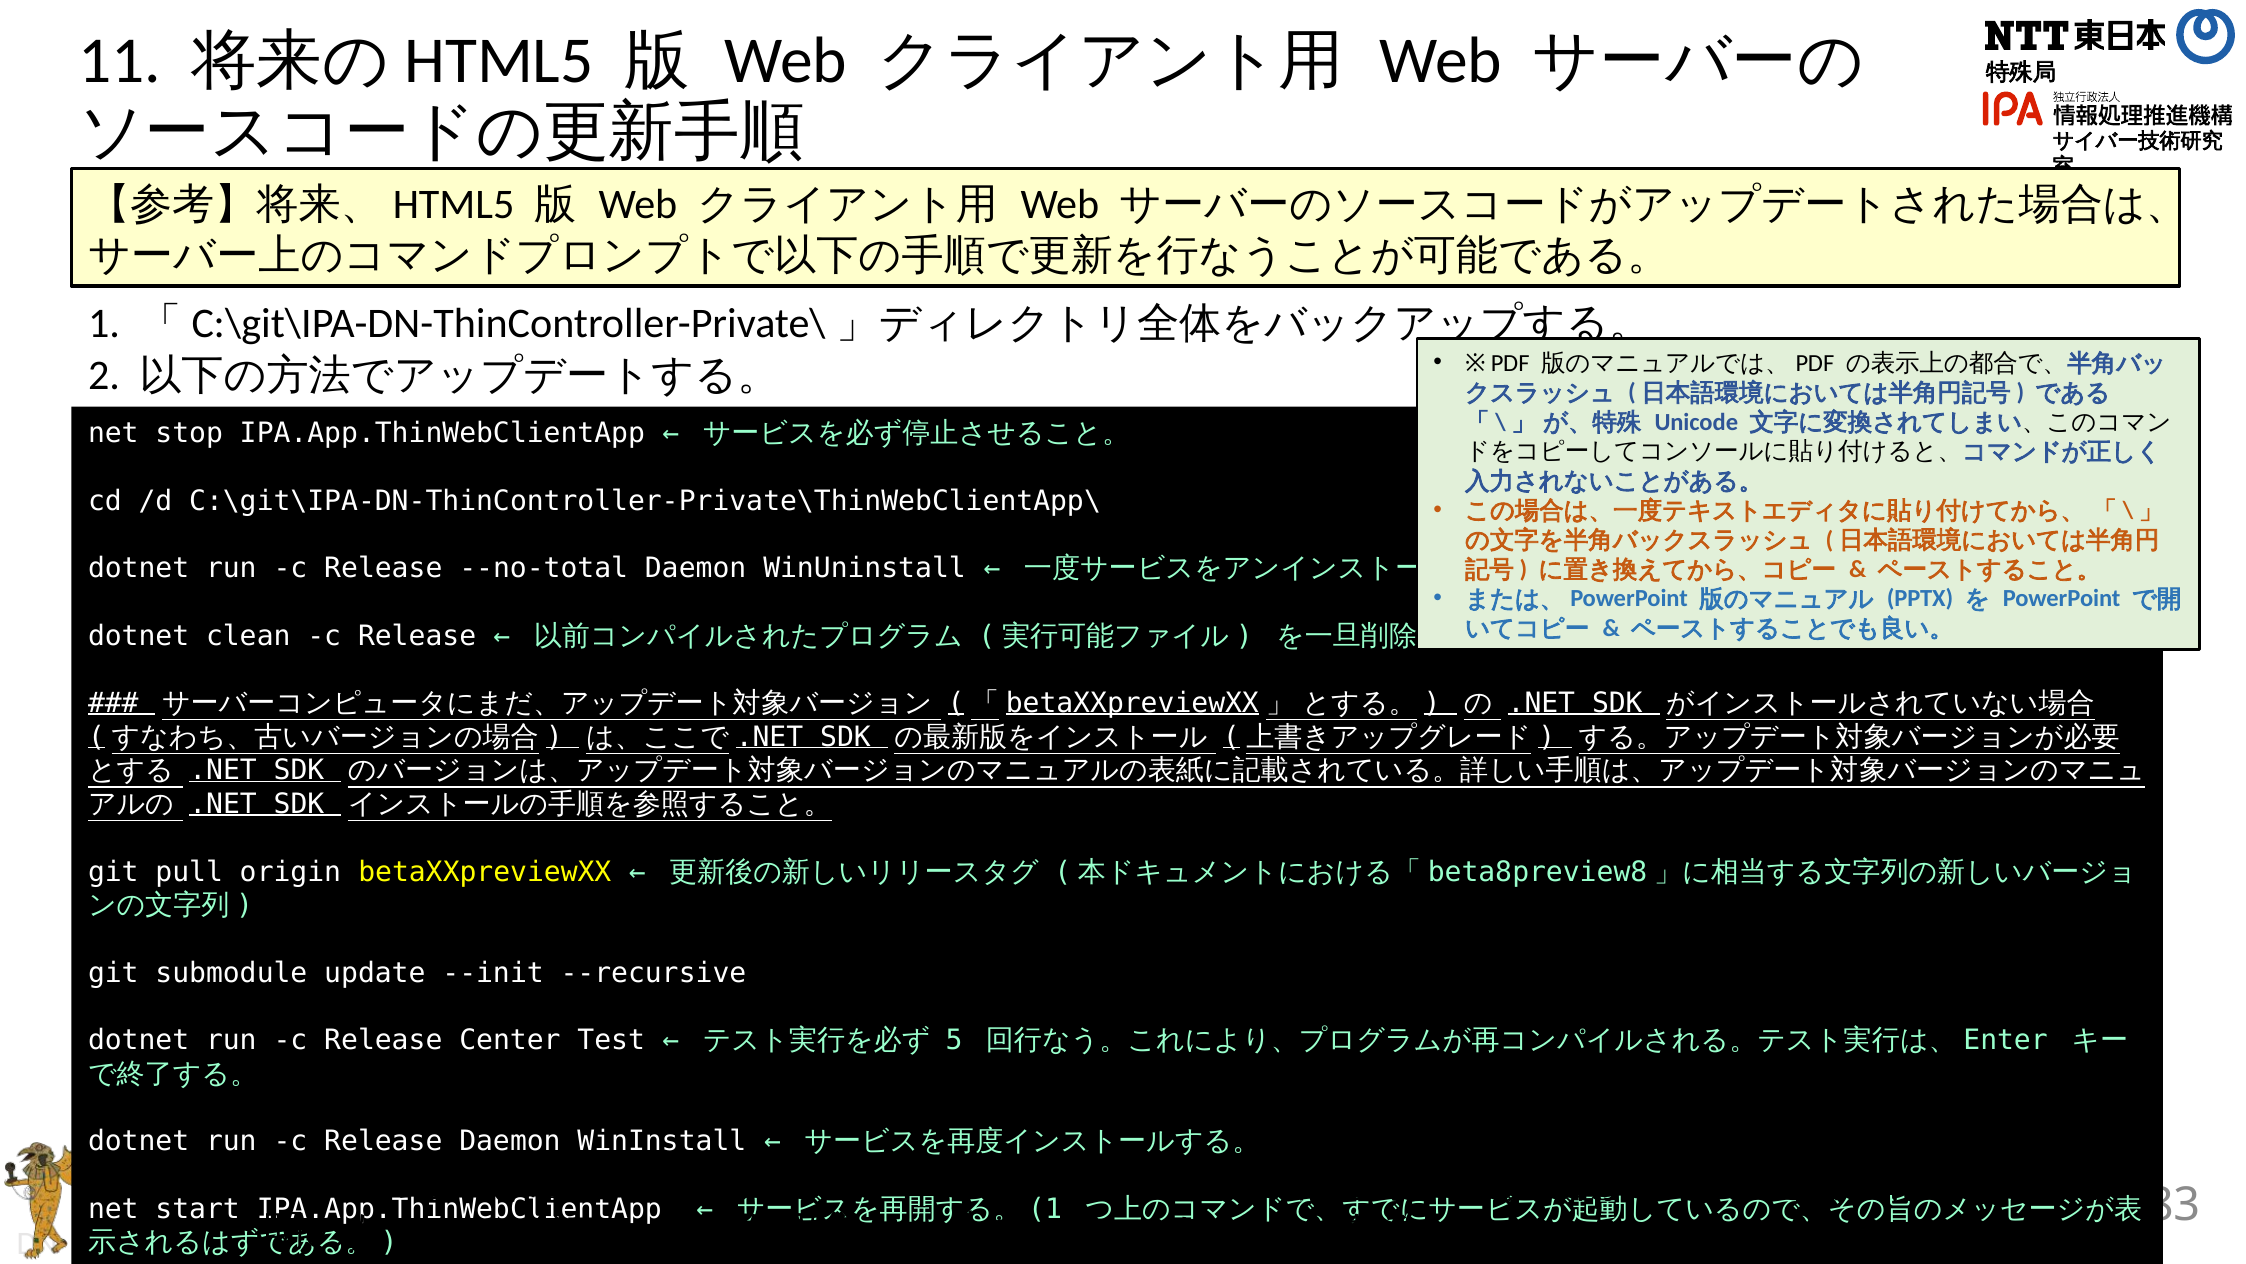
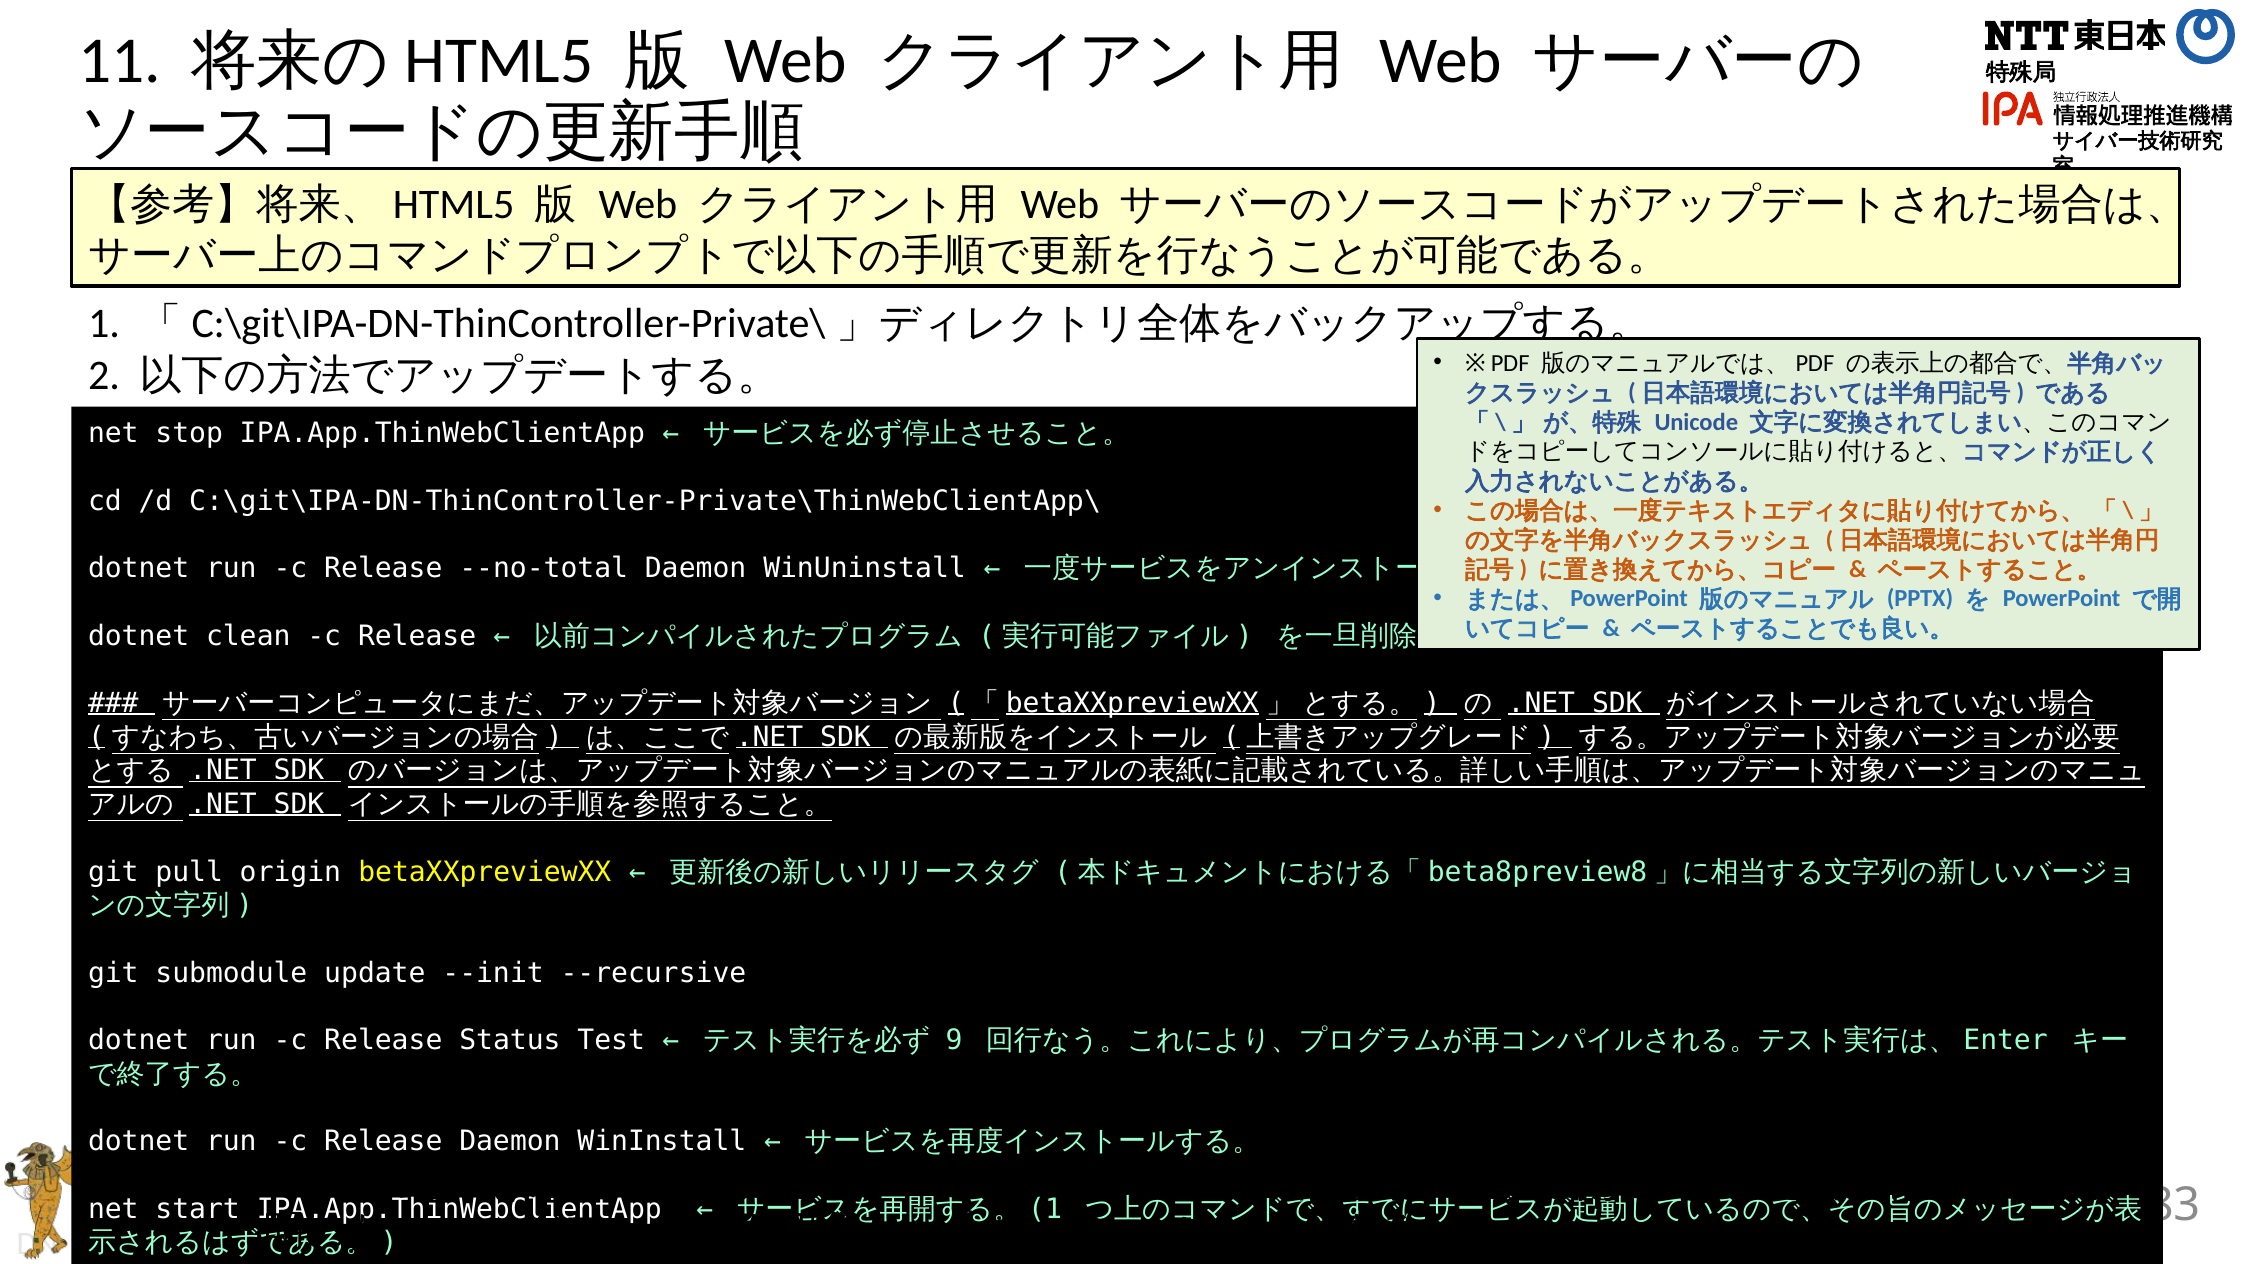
Center: Center -> Status
5: 5 -> 9
